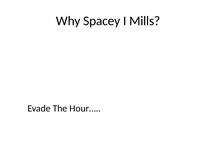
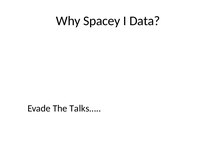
Mills: Mills -> Data
Hour…: Hour… -> Talks…
